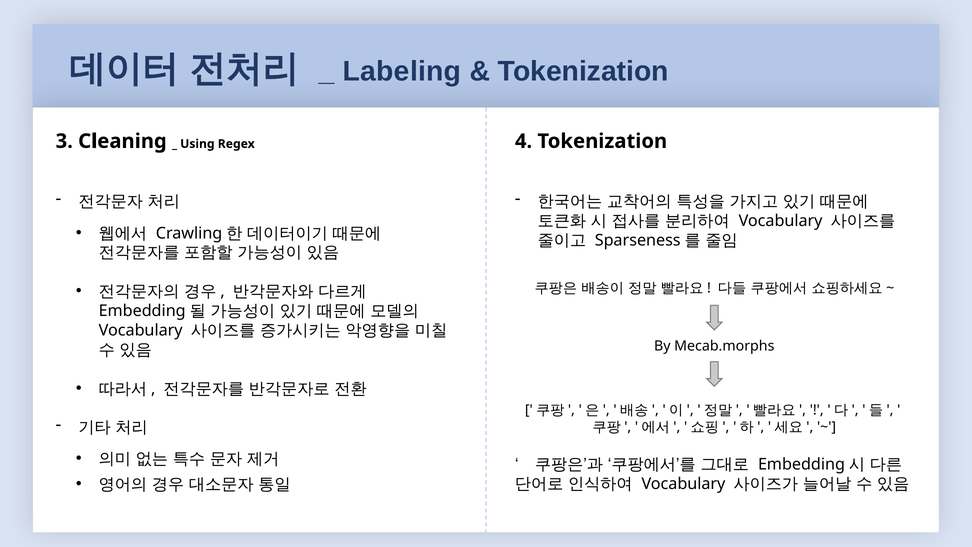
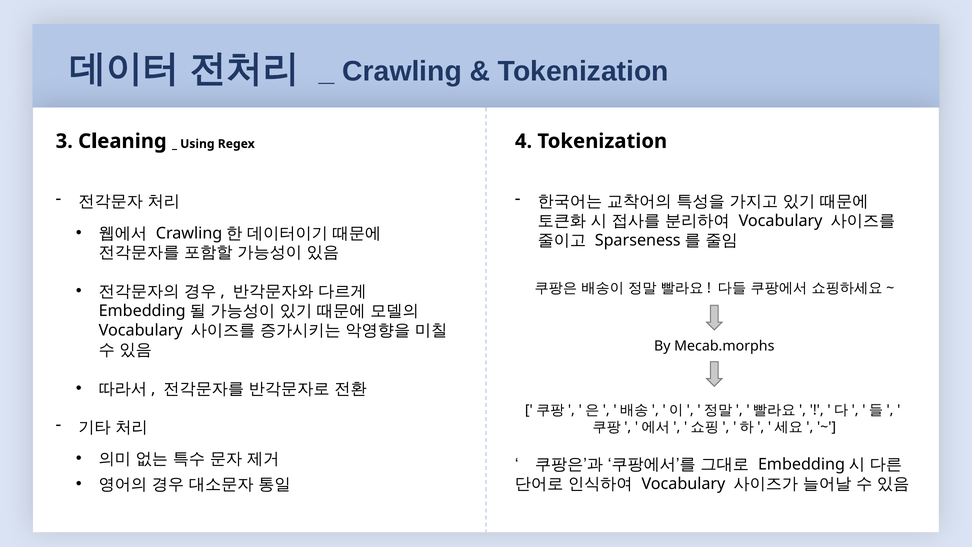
Labeling: Labeling -> Crawling
